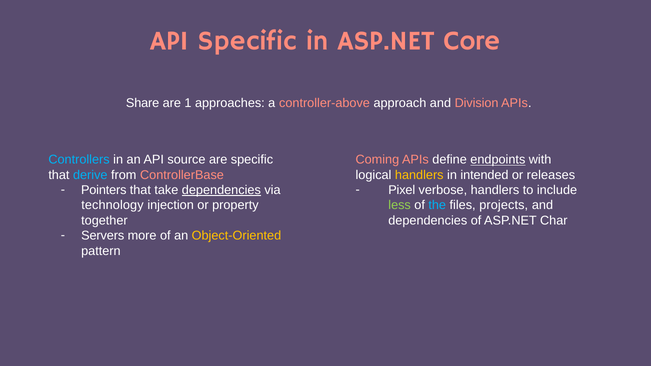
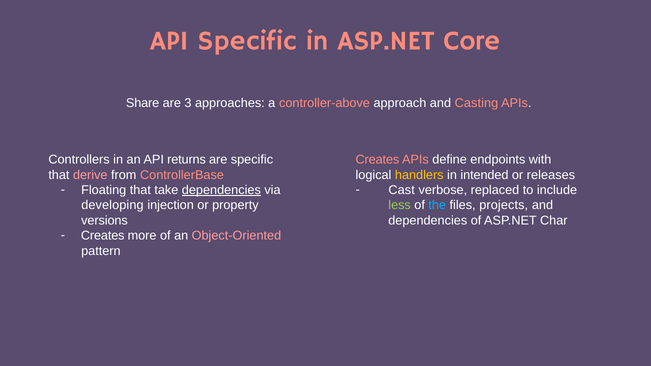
1: 1 -> 3
Division: Division -> Casting
Controllers colour: light blue -> white
source: source -> returns
Coming at (377, 160): Coming -> Creates
endpoints underline: present -> none
derive colour: light blue -> pink
Pointers: Pointers -> Floating
Pixel: Pixel -> Cast
verbose handlers: handlers -> replaced
technology: technology -> developing
together: together -> versions
Servers at (103, 236): Servers -> Creates
Object-Oriented colour: yellow -> pink
